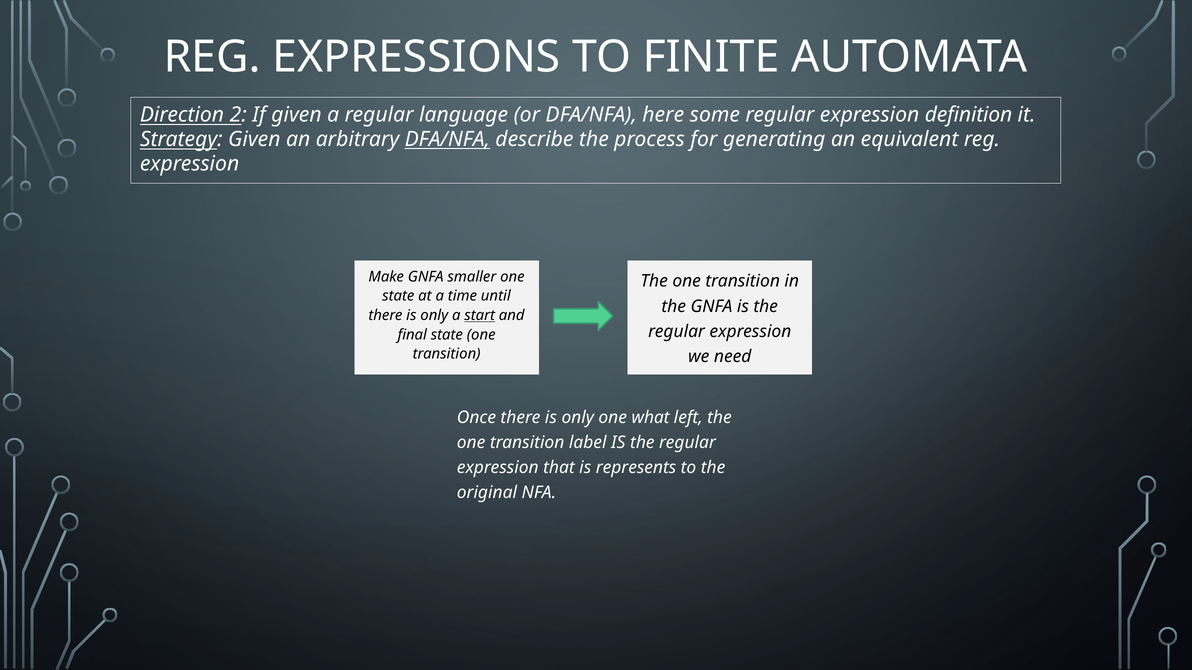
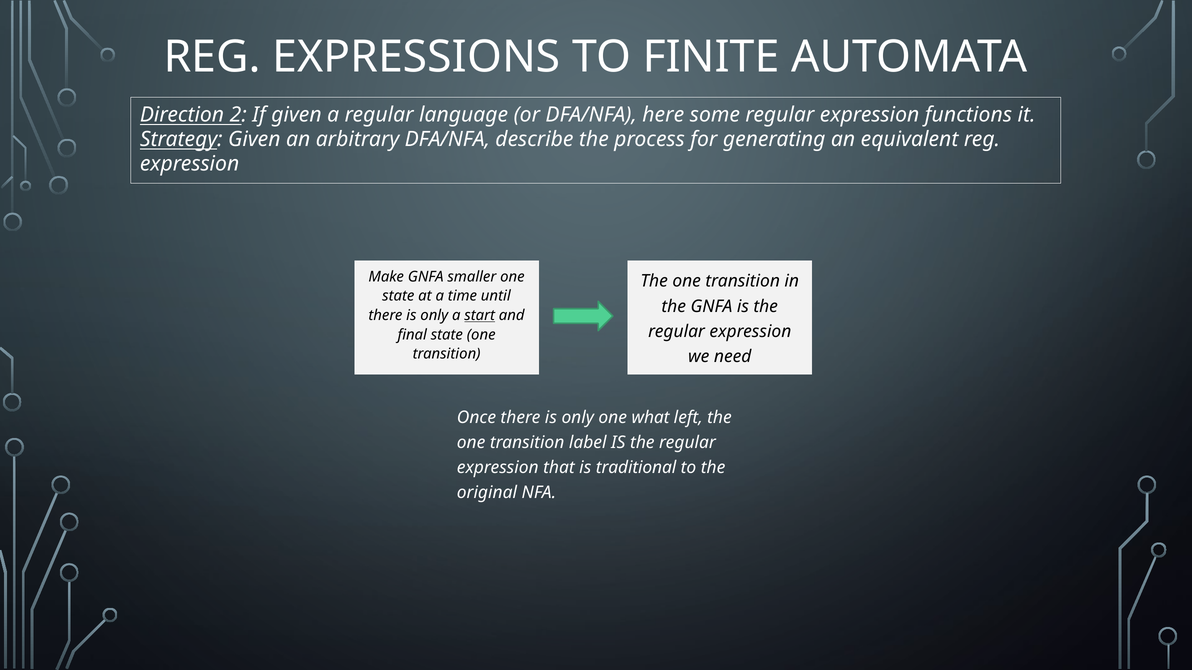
definition: definition -> functions
DFA/NFA at (447, 139) underline: present -> none
represents: represents -> traditional
